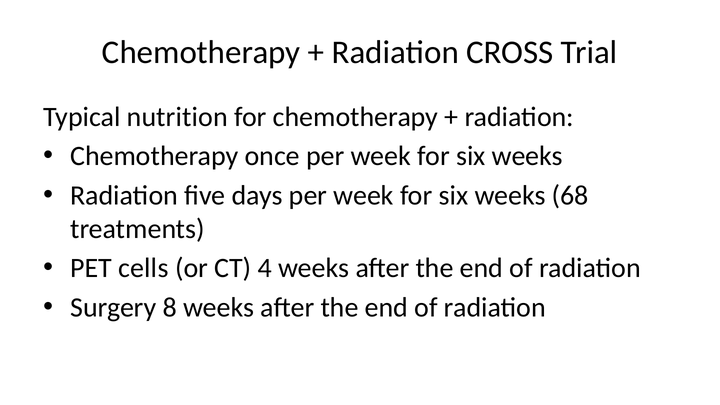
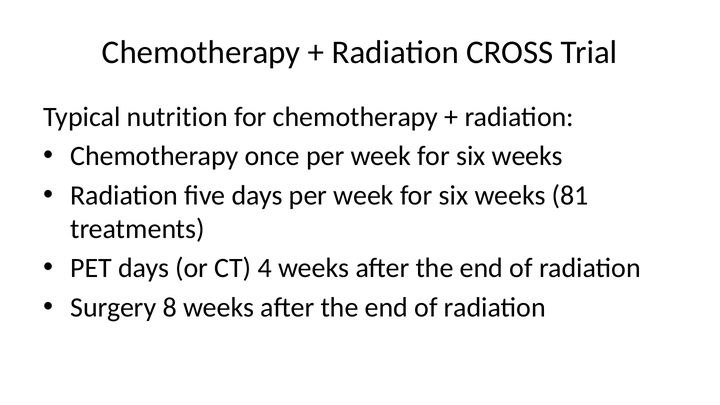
68: 68 -> 81
PET cells: cells -> days
